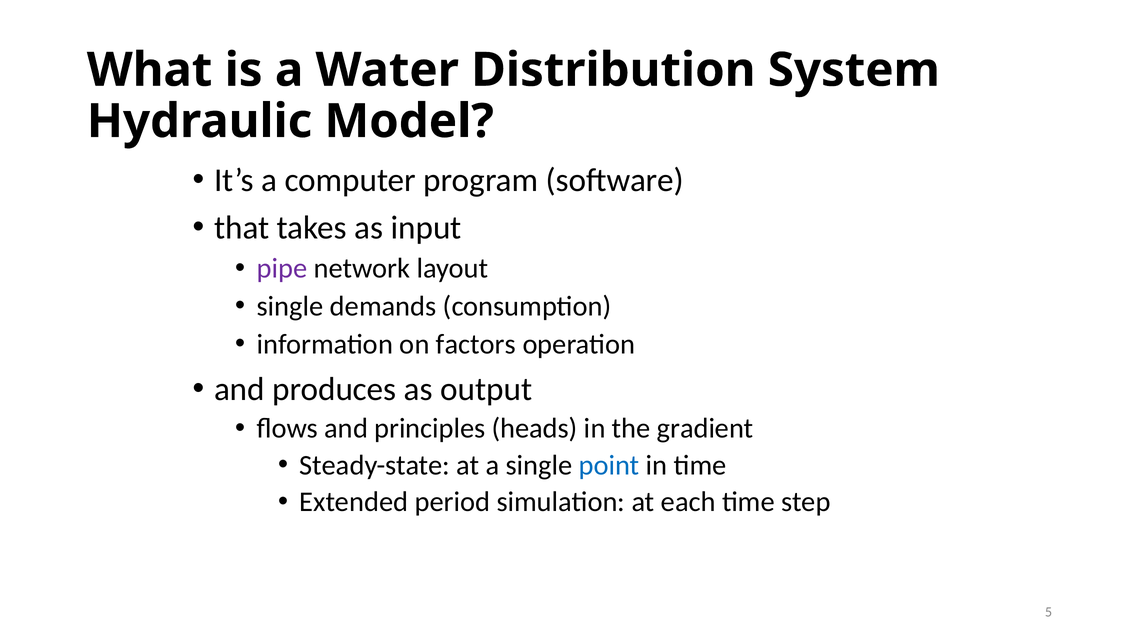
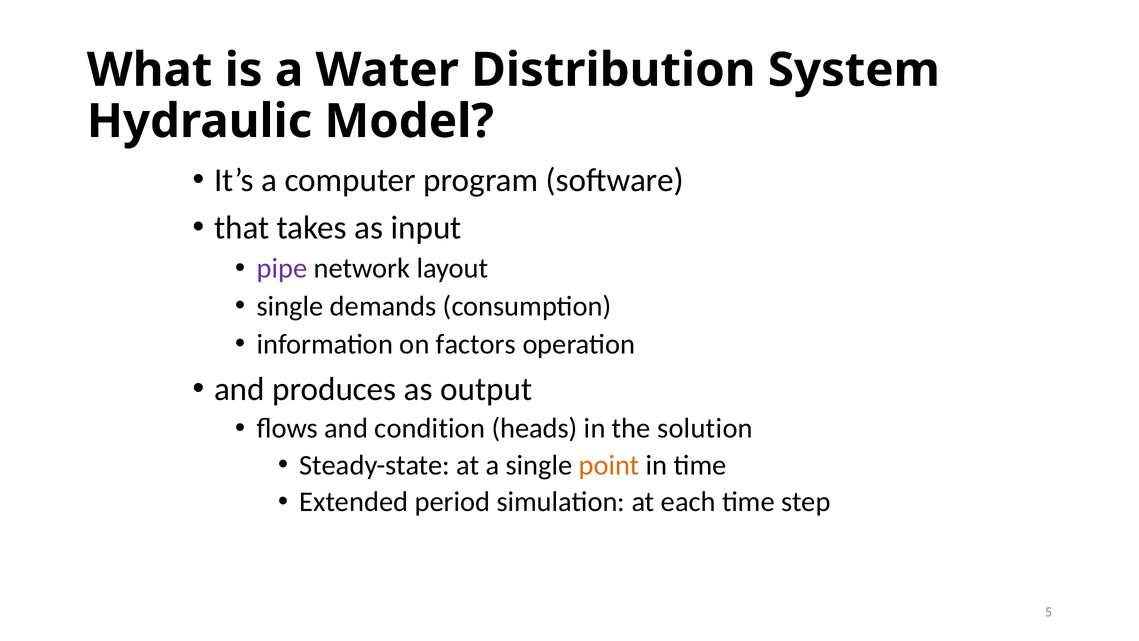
principles: principles -> condition
gradient: gradient -> solution
point colour: blue -> orange
